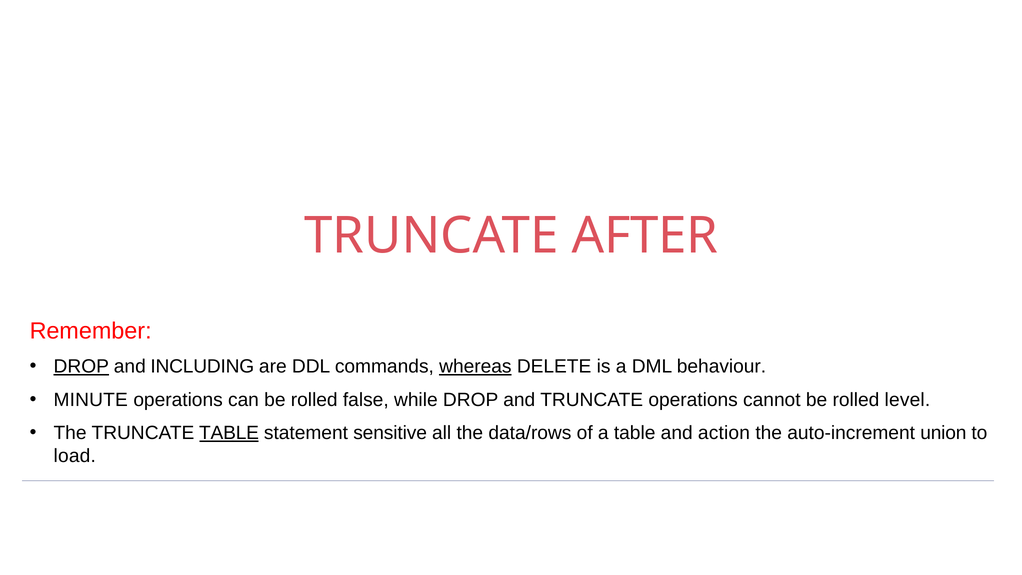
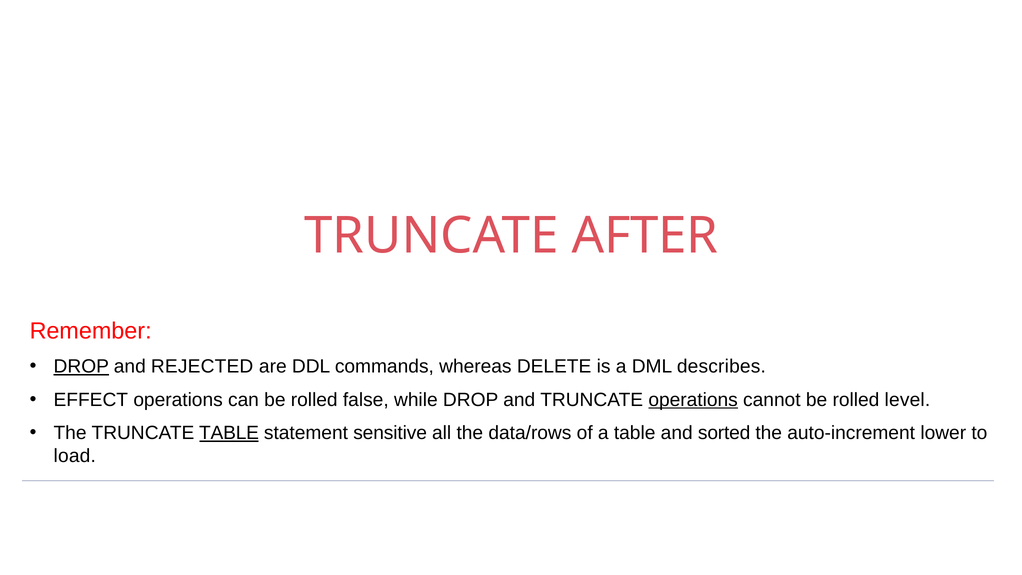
INCLUDING: INCLUDING -> REJECTED
whereas underline: present -> none
behaviour: behaviour -> describes
MINUTE: MINUTE -> EFFECT
operations at (693, 400) underline: none -> present
action: action -> sorted
union: union -> lower
